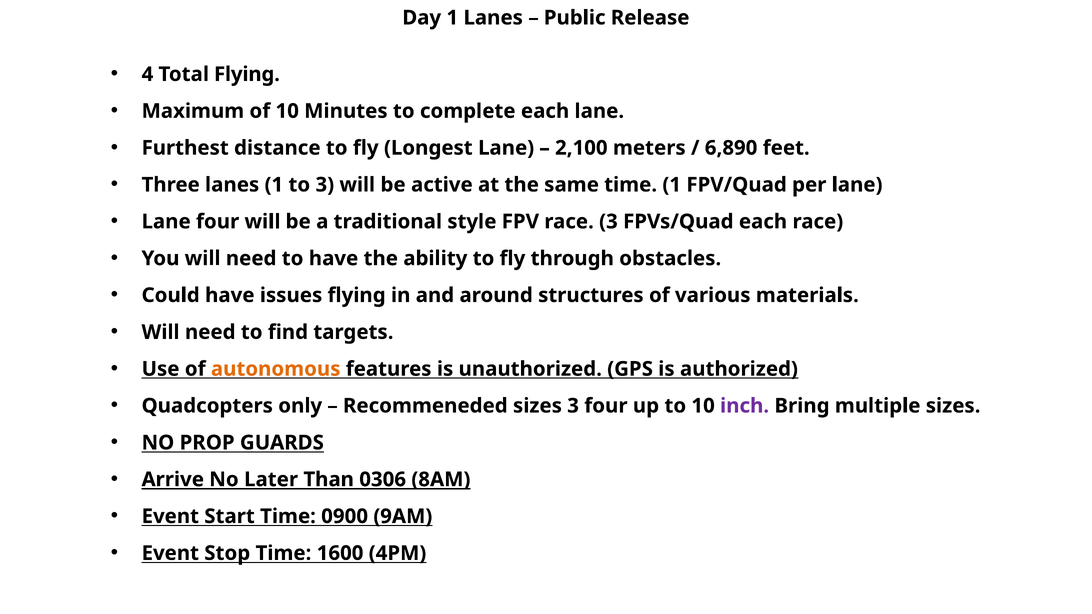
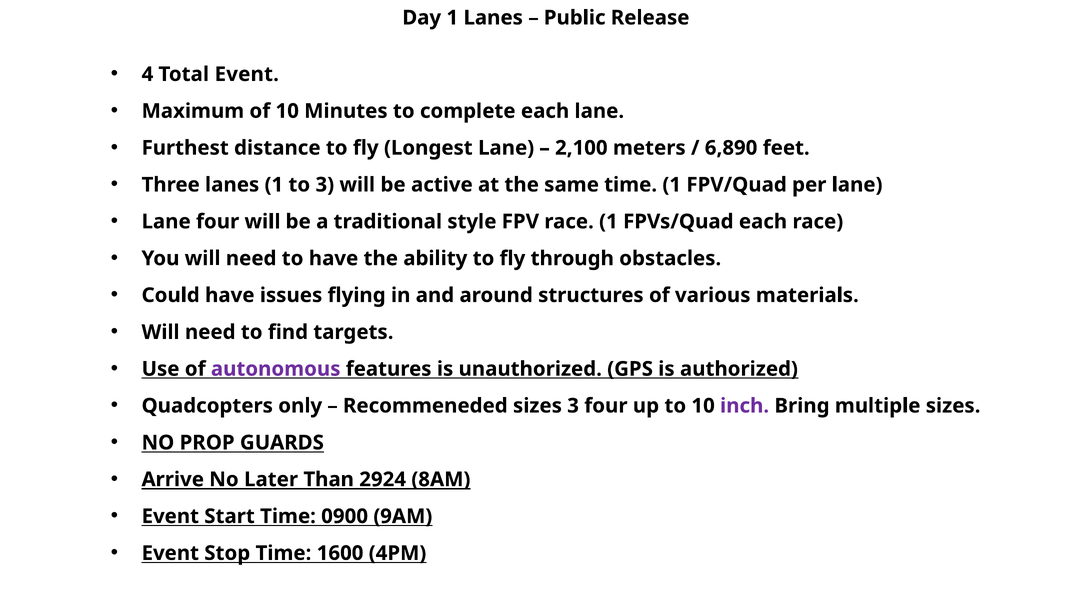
Total Flying: Flying -> Event
race 3: 3 -> 1
autonomous colour: orange -> purple
0306: 0306 -> 2924
